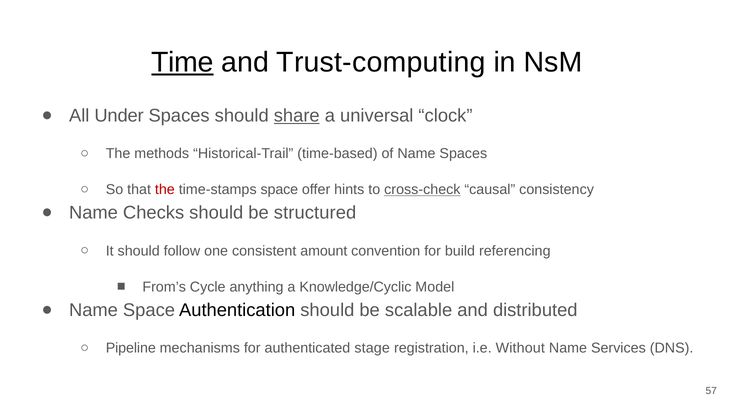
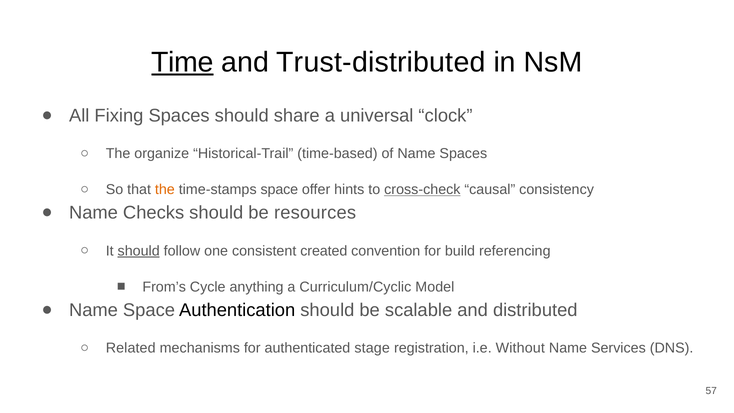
Trust-computing: Trust-computing -> Trust-distributed
Under: Under -> Fixing
share underline: present -> none
methods: methods -> organize
the at (165, 190) colour: red -> orange
structured: structured -> resources
should at (139, 251) underline: none -> present
amount: amount -> created
Knowledge/Cyclic: Knowledge/Cyclic -> Curriculum/Cyclic
Pipeline: Pipeline -> Related
